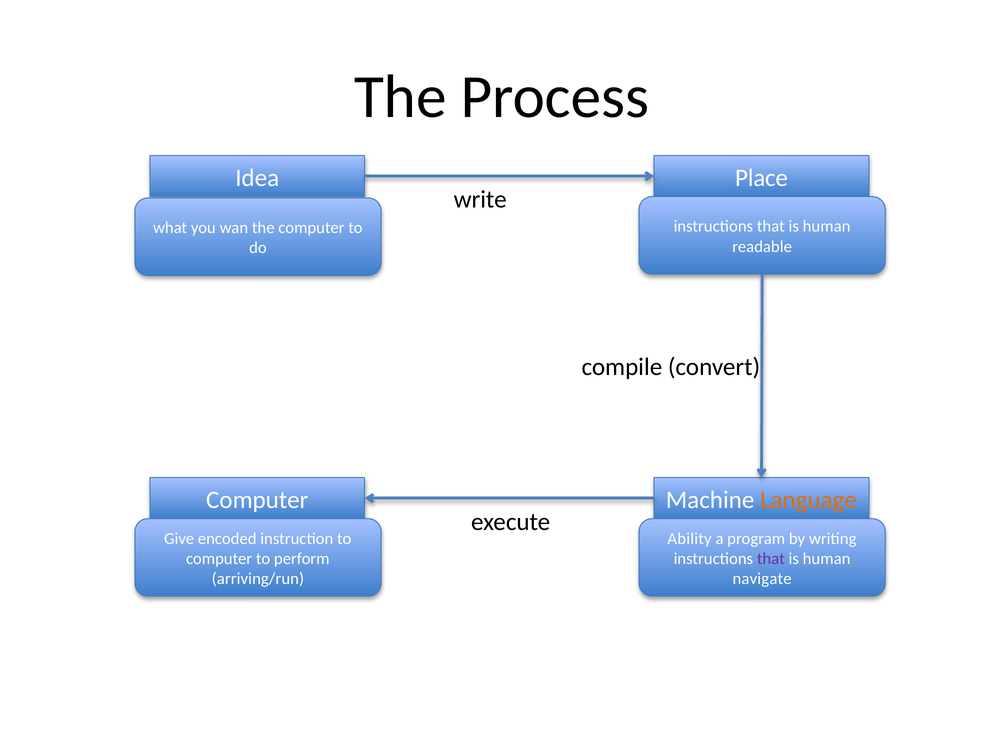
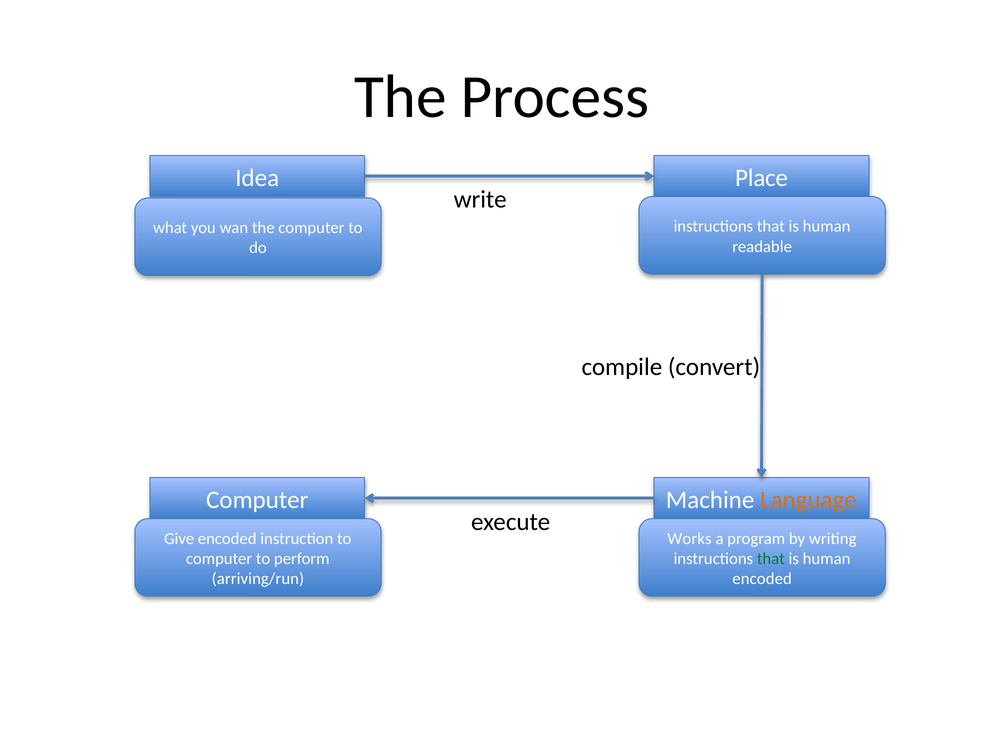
Ability: Ability -> Works
that at (771, 559) colour: purple -> green
navigate at (762, 579): navigate -> encoded
